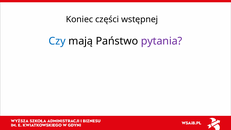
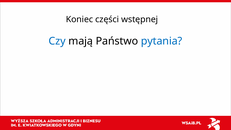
pytania colour: purple -> blue
